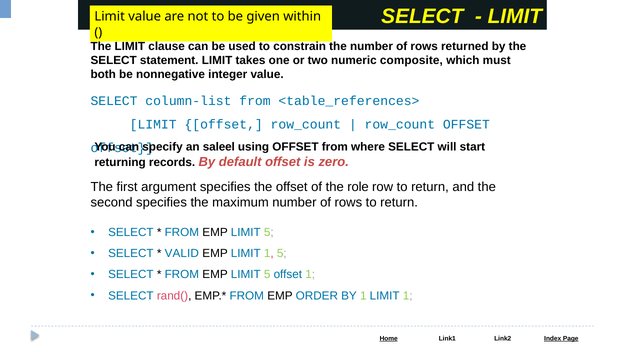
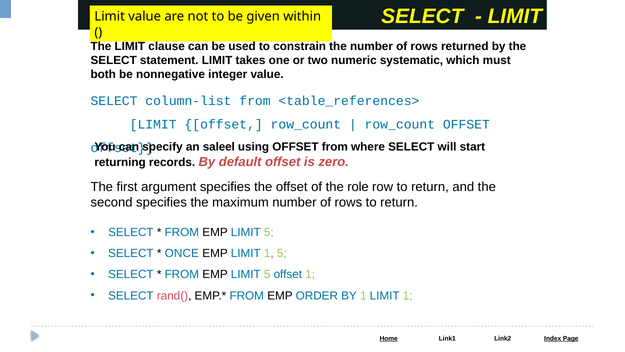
composite: composite -> systematic
VALID: VALID -> ONCE
